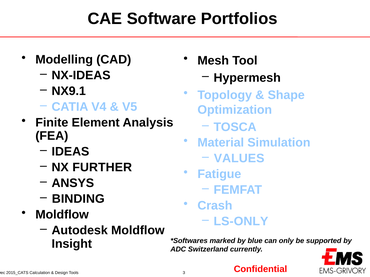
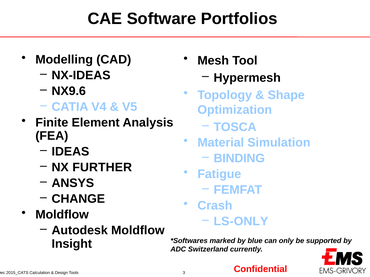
NX9.1: NX9.1 -> NX9.6
VALUES: VALUES -> BINDING
BINDING: BINDING -> CHANGE
